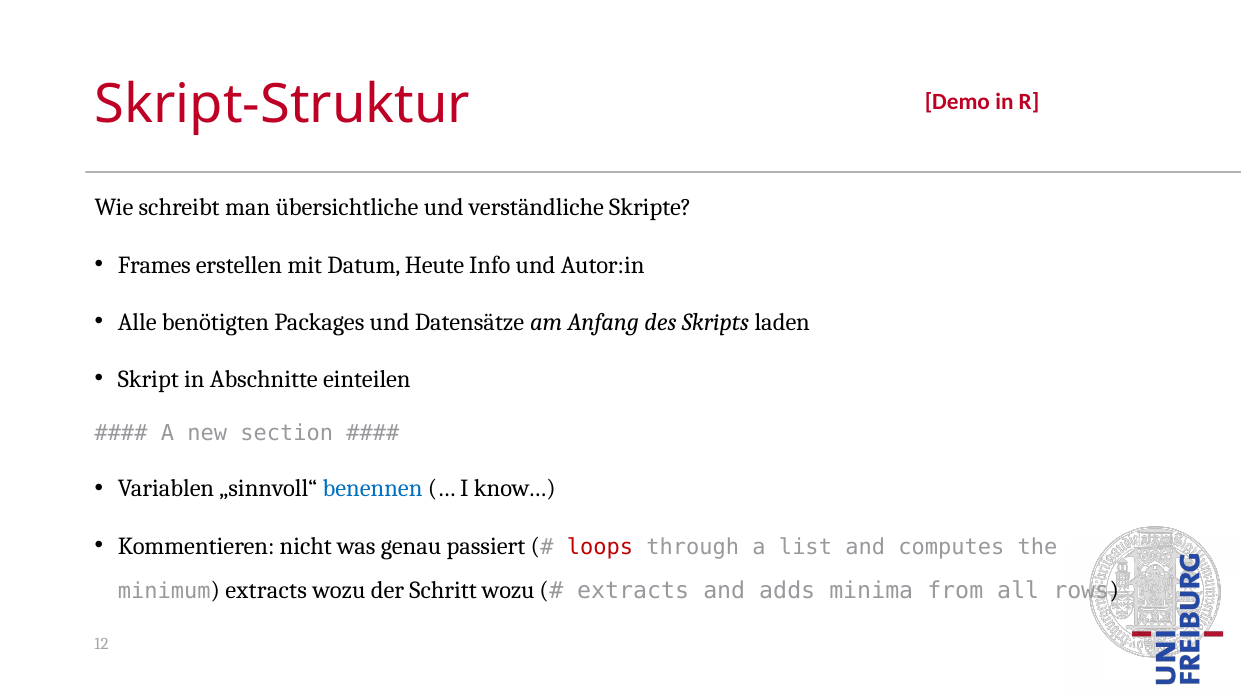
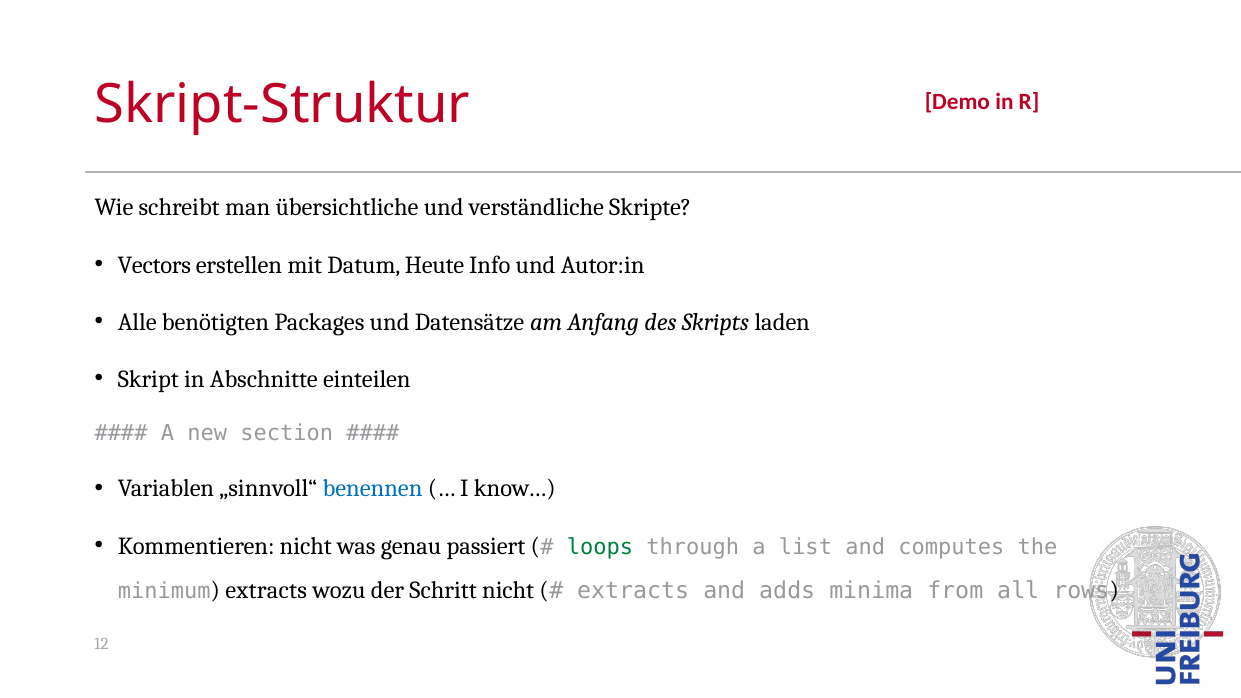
Frames: Frames -> Vectors
loops colour: red -> green
Schritt wozu: wozu -> nicht
